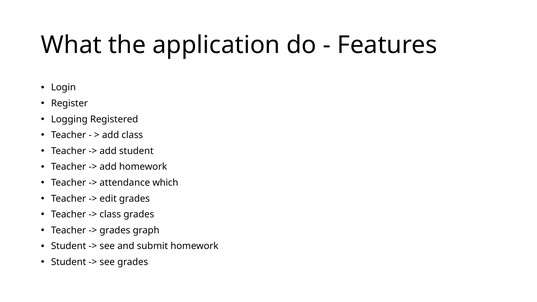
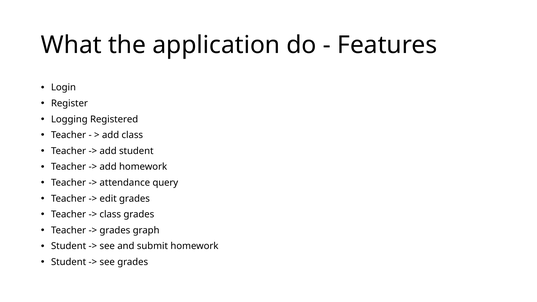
which: which -> query
